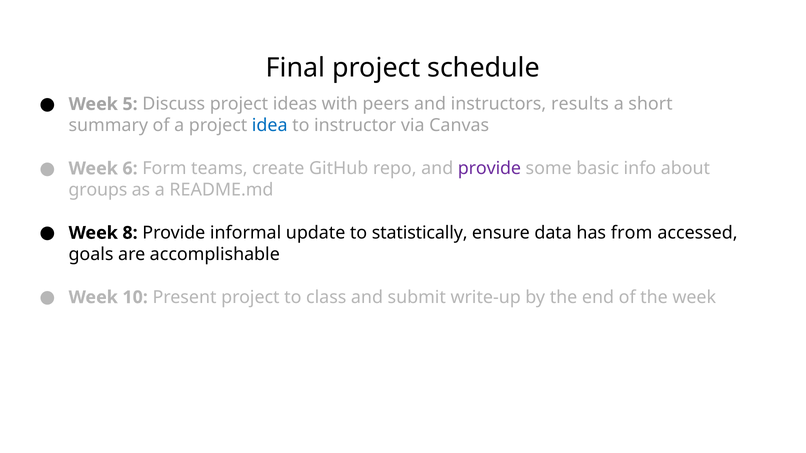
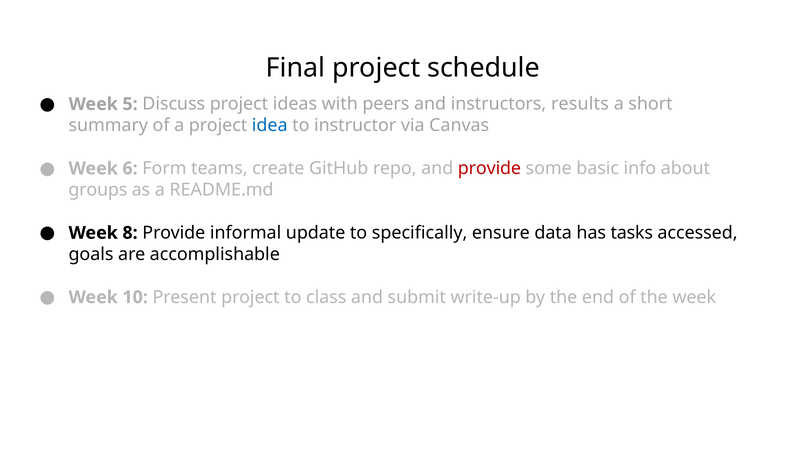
provide at (489, 169) colour: purple -> red
statistically: statistically -> specifically
from: from -> tasks
